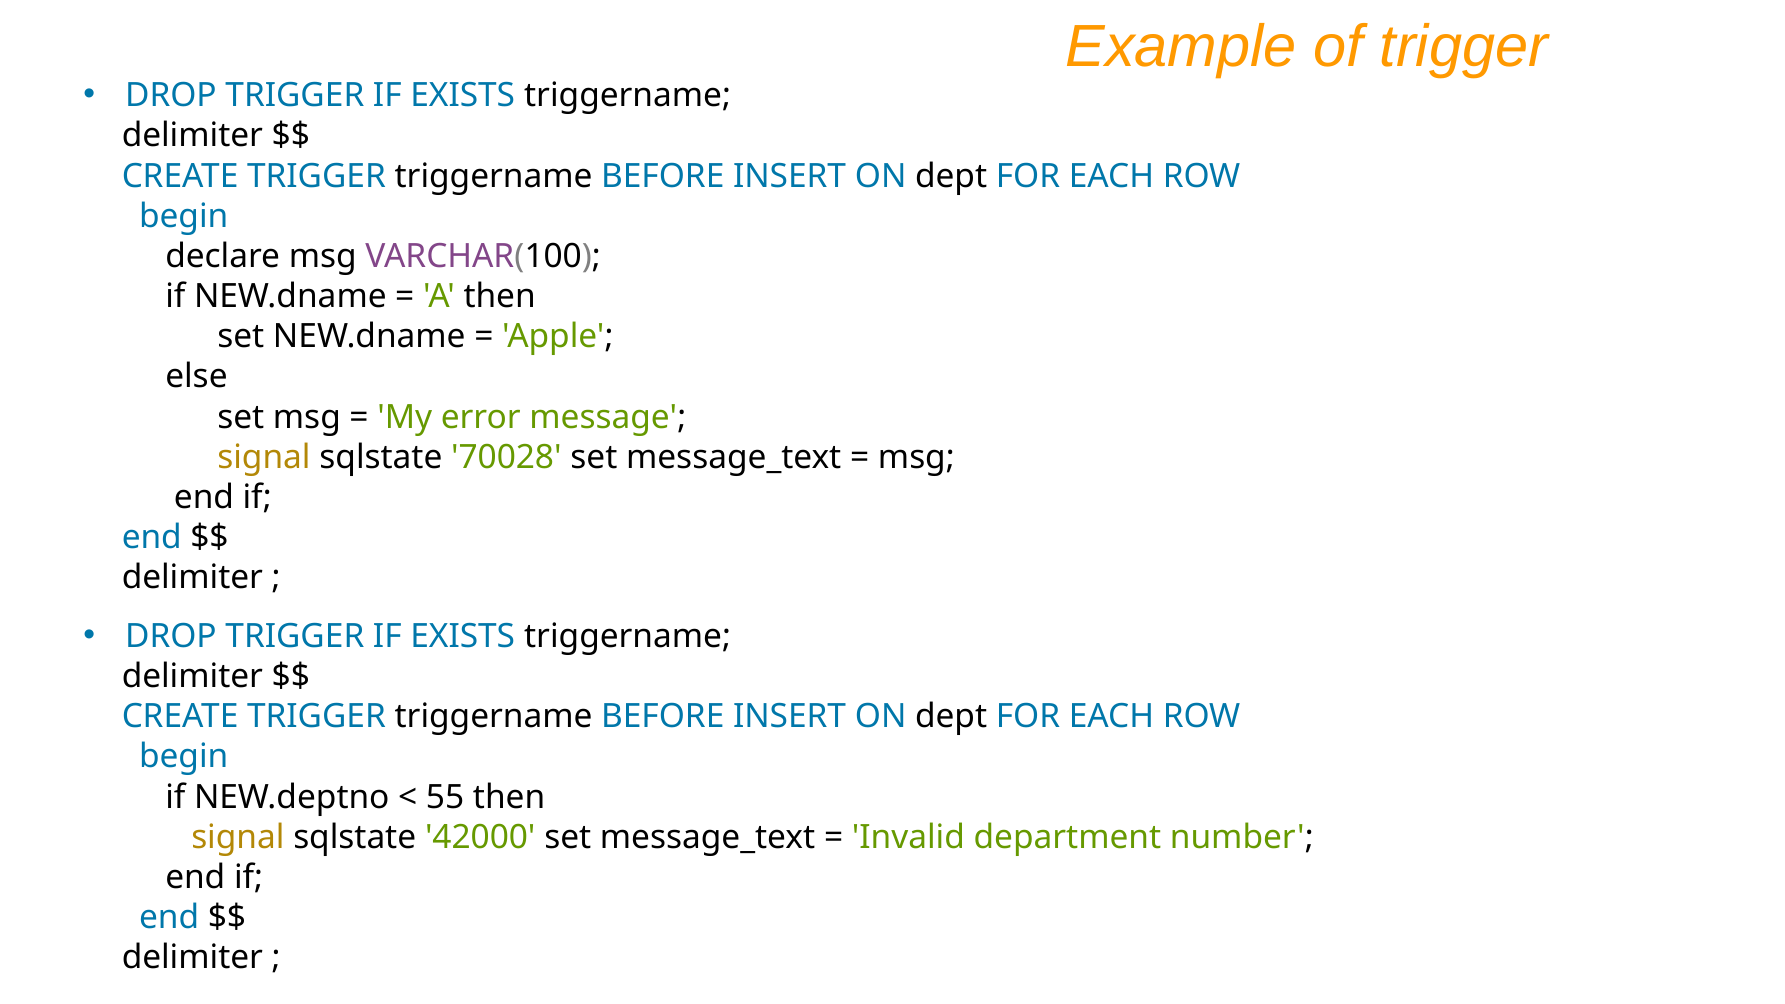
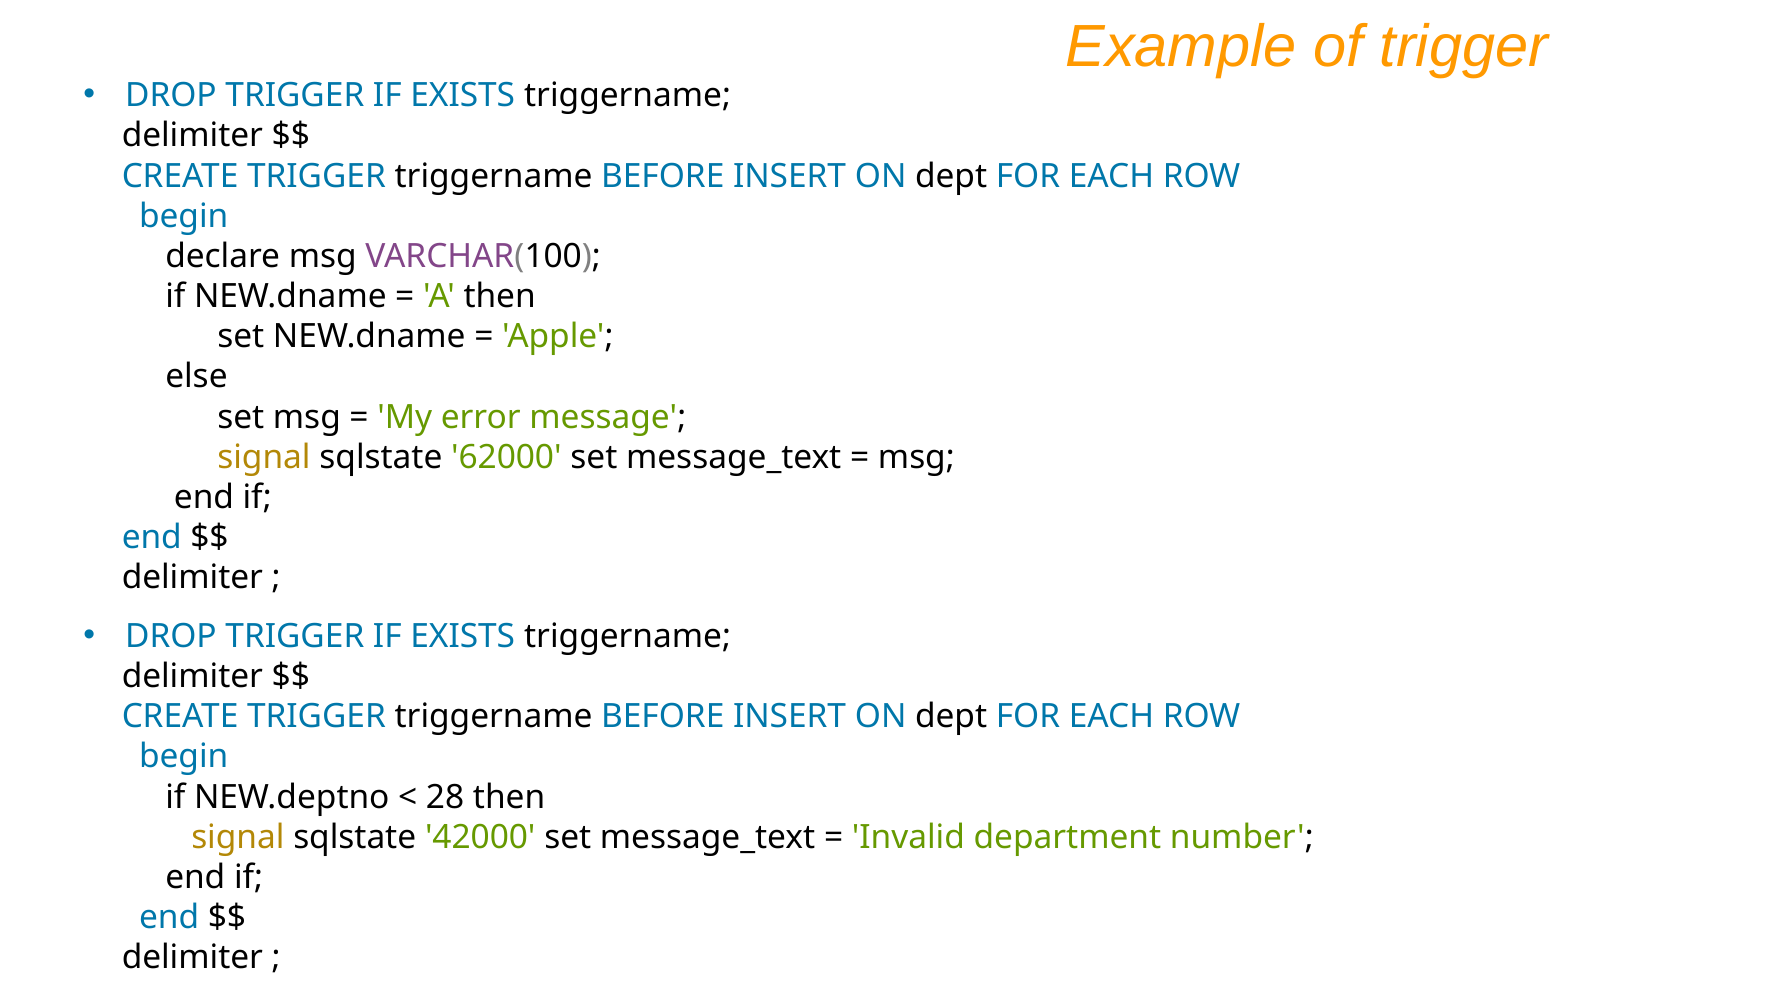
70028: 70028 -> 62000
55: 55 -> 28
